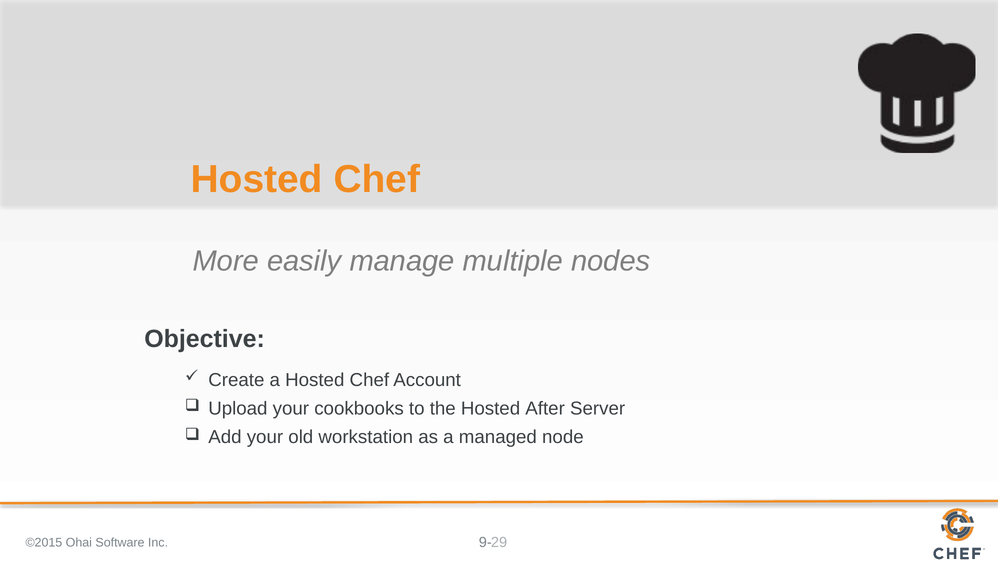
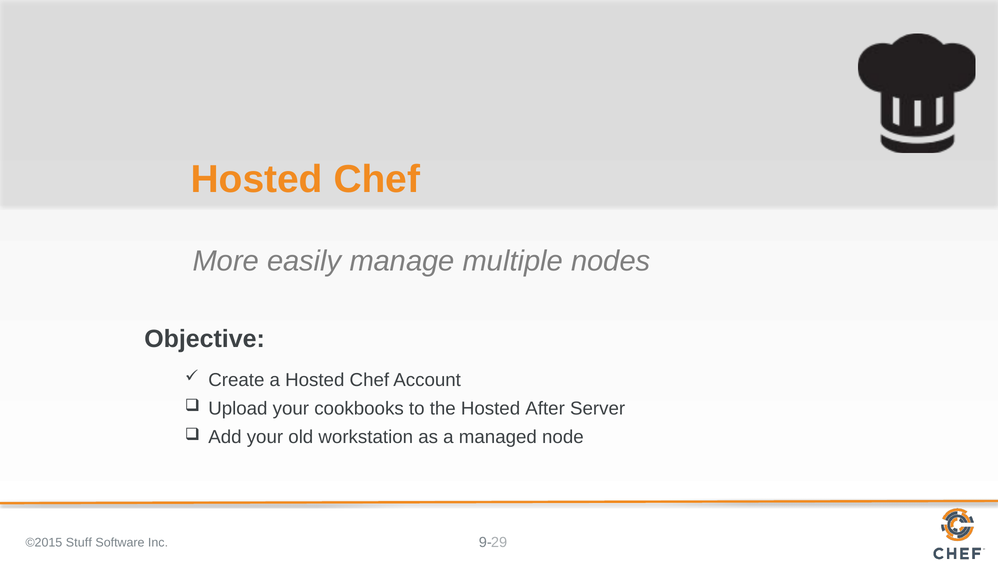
Ohai: Ohai -> Stuff
